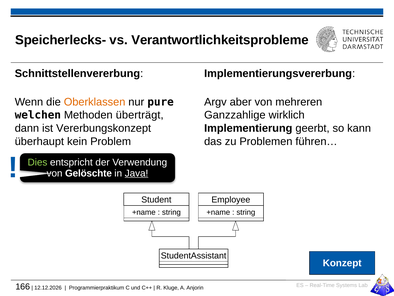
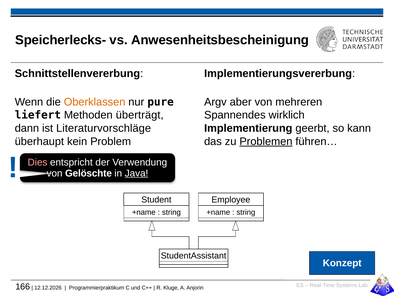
Verantwortlichkeitsprobleme: Verantwortlichkeitsprobleme -> Anwesenheitsbescheinigung
Ganzzahlige: Ganzzahlige -> Spannendes
welchen: welchen -> liefert
Vererbungskonzept: Vererbungskonzept -> Literaturvorschläge
Problemen underline: none -> present
Dies colour: light green -> pink
